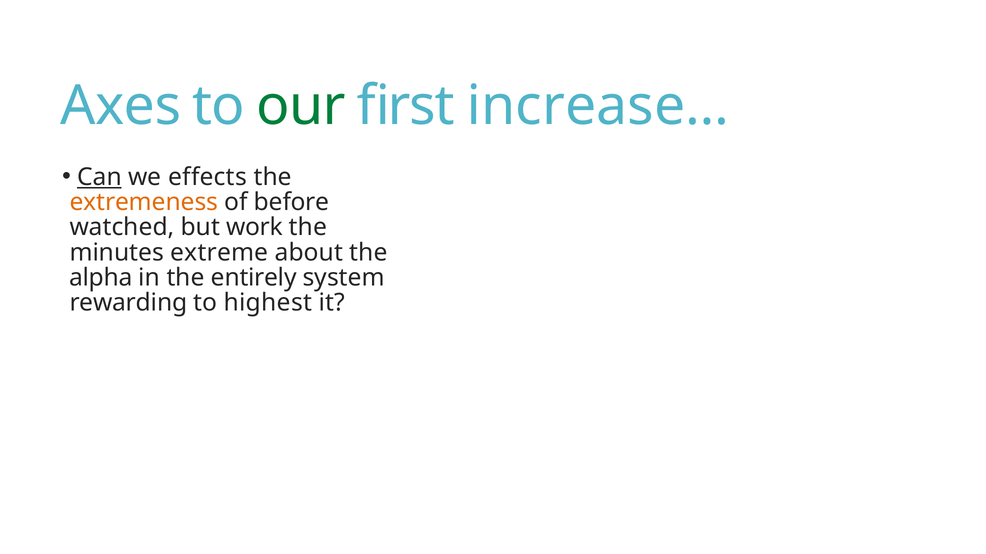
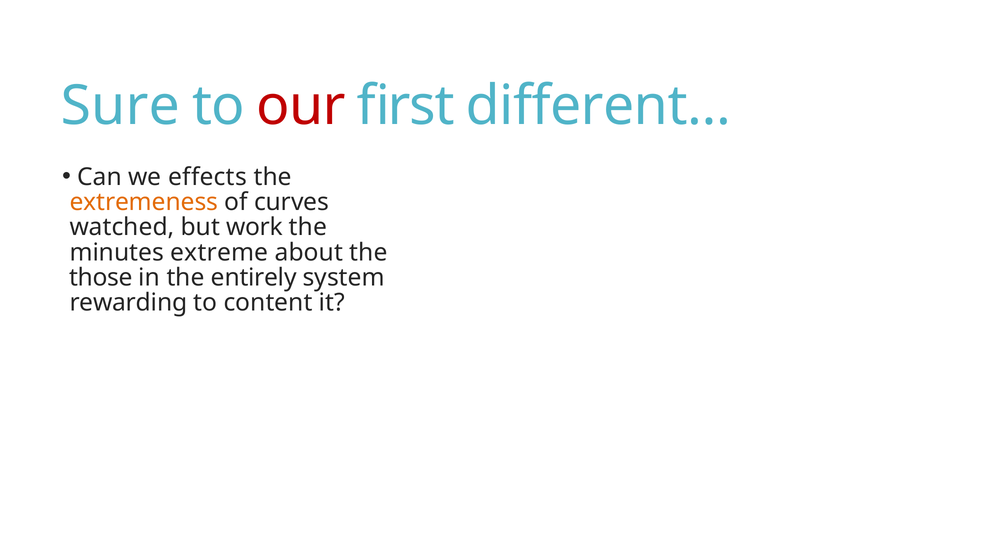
Axes: Axes -> Sure
our colour: green -> red
increase…: increase… -> different…
Can underline: present -> none
before: before -> curves
alpha: alpha -> those
highest: highest -> content
